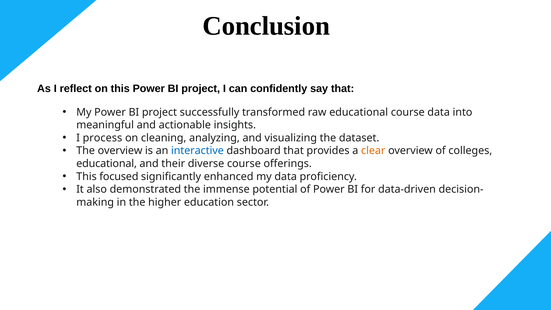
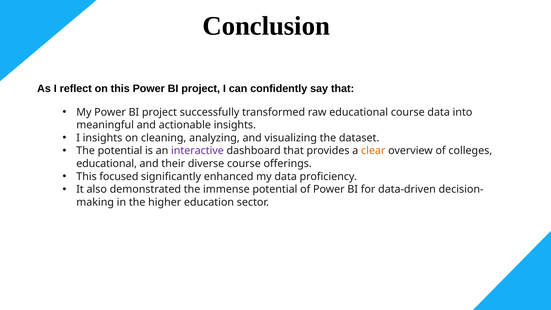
I process: process -> insights
The overview: overview -> potential
interactive colour: blue -> purple
